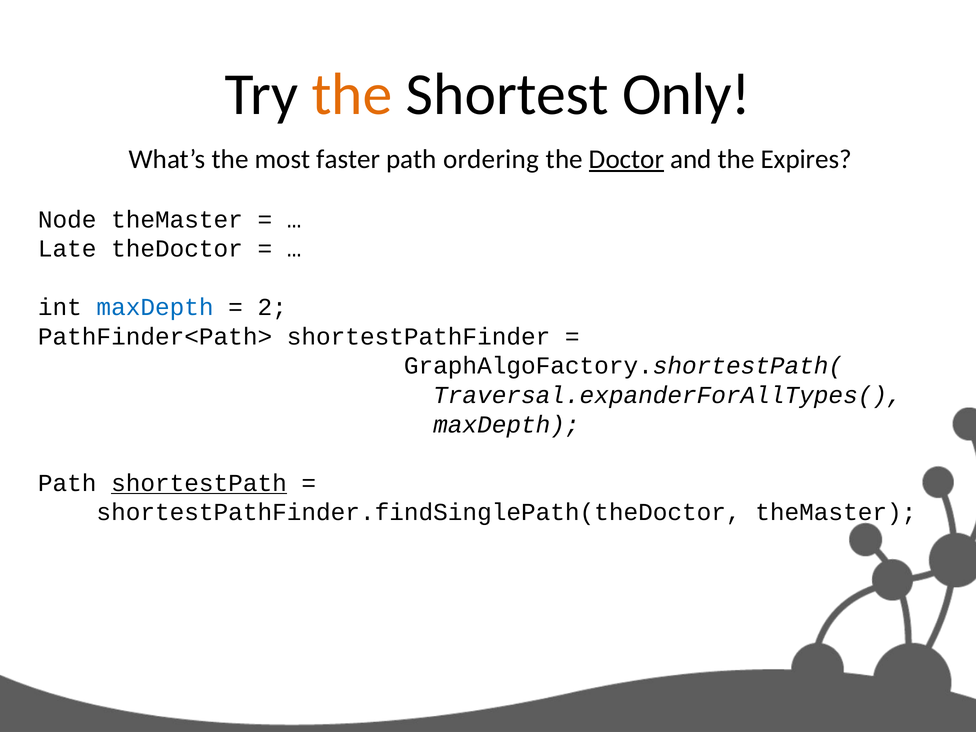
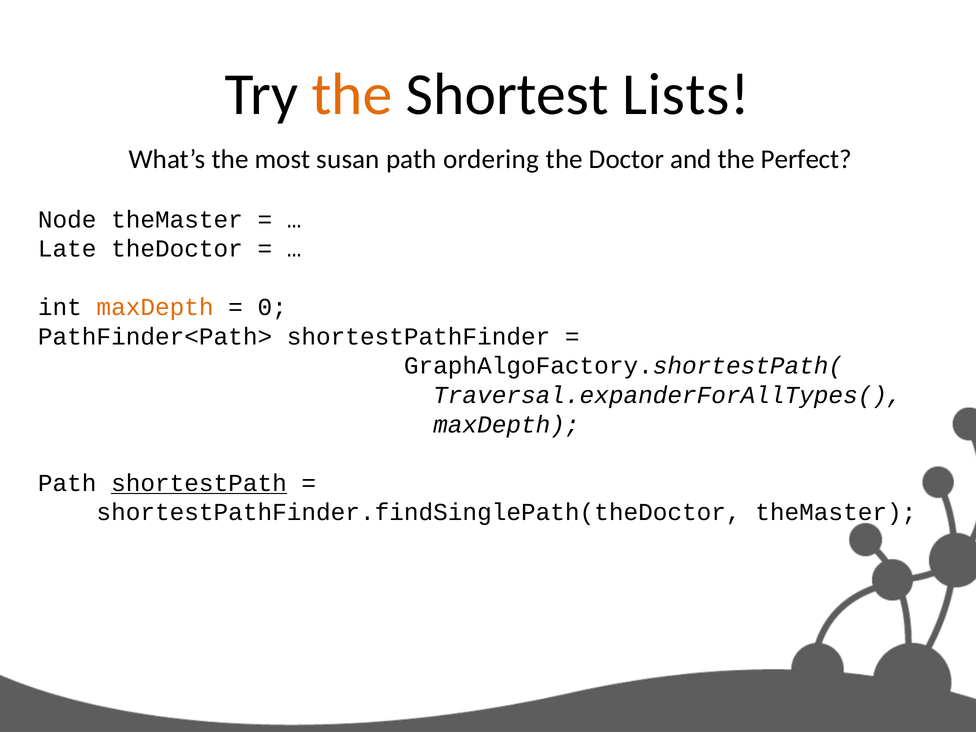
Only: Only -> Lists
faster: faster -> susan
Doctor underline: present -> none
Expires: Expires -> Perfect
maxDepth at (155, 307) colour: blue -> orange
2: 2 -> 0
